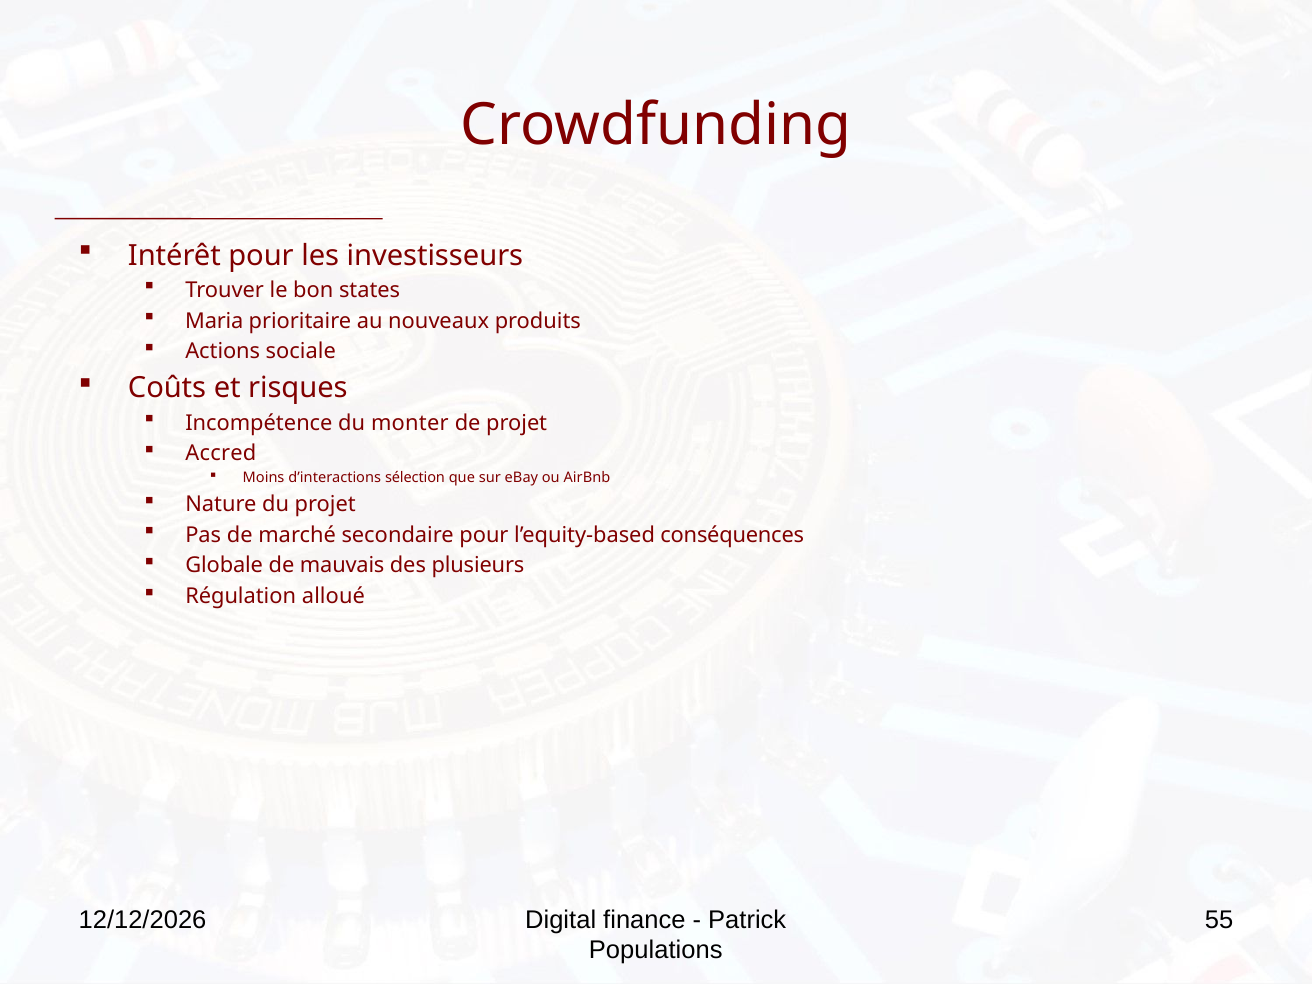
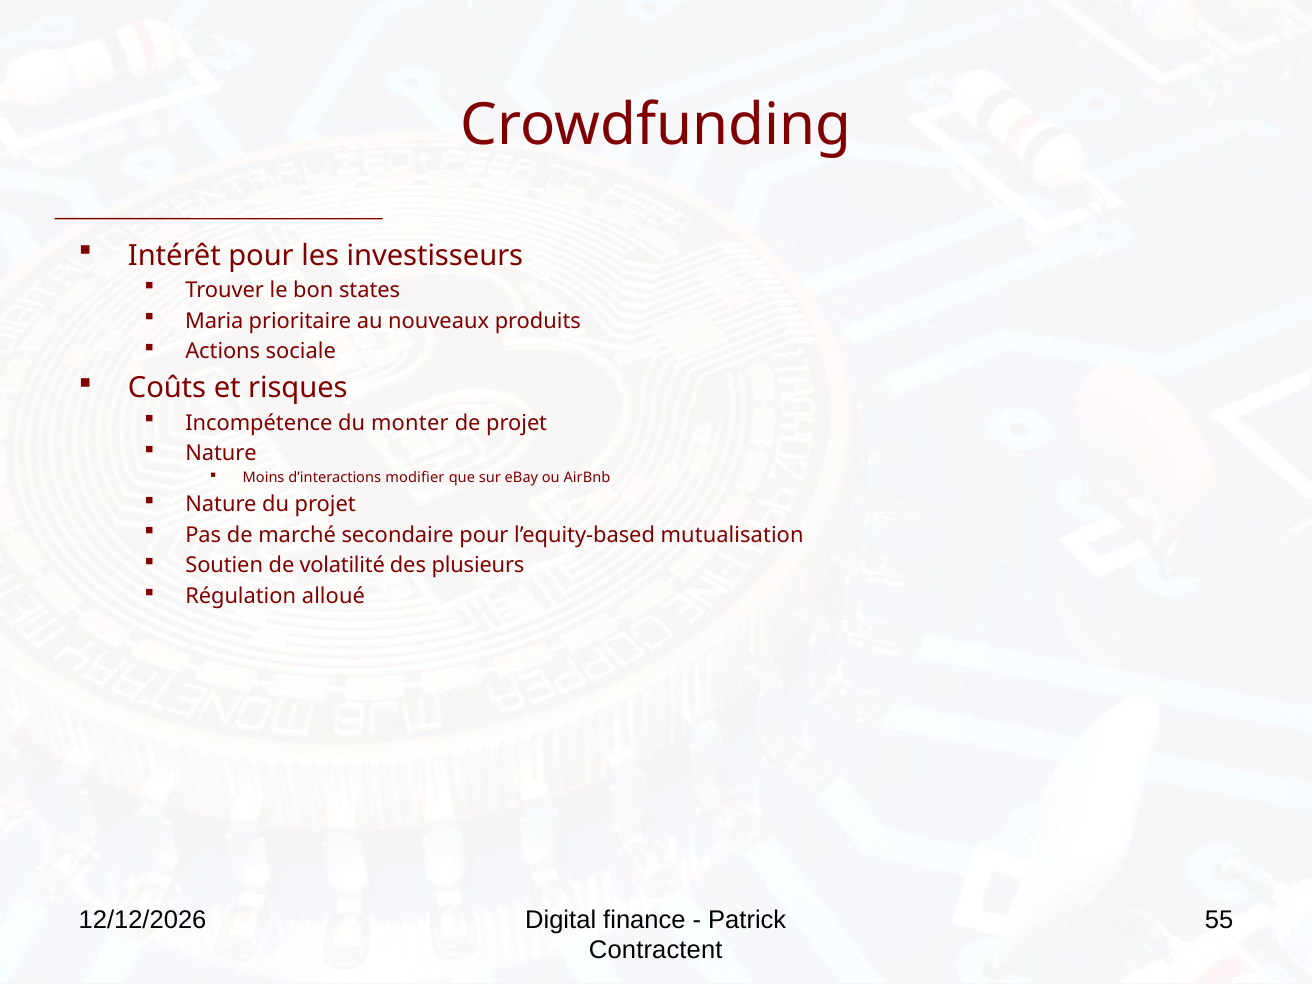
Accred at (221, 453): Accred -> Nature
sélection: sélection -> modifier
conséquences: conséquences -> mutualisation
Globale: Globale -> Soutien
mauvais: mauvais -> volatilité
Populations: Populations -> Contractent
